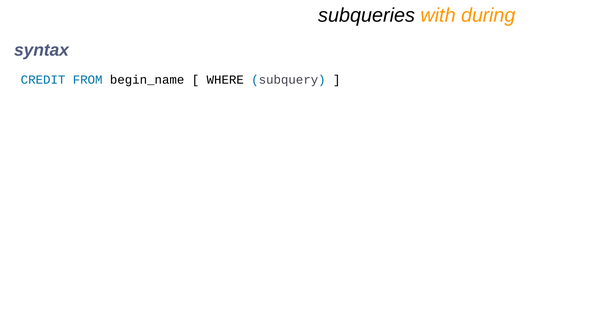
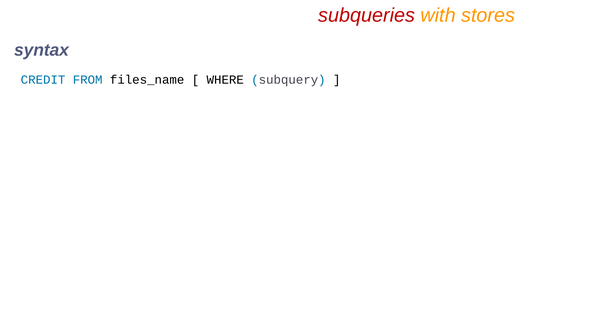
subqueries colour: black -> red
during: during -> stores
begin_name: begin_name -> files_name
